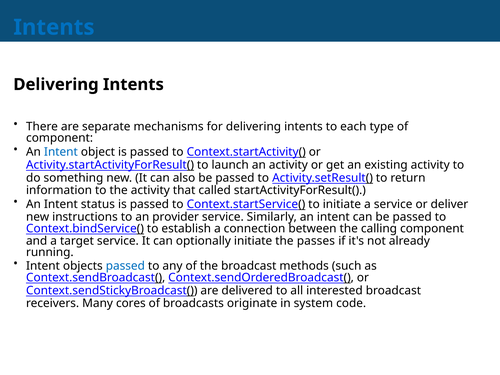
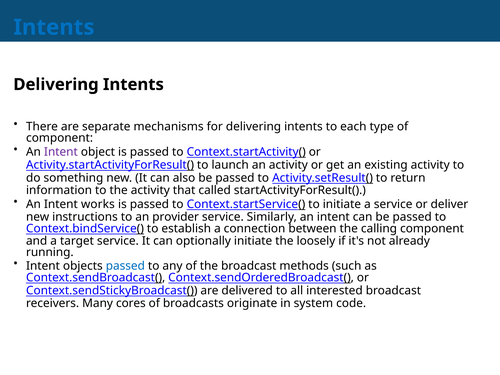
Intent at (61, 152) colour: blue -> purple
status: status -> works
passes: passes -> loosely
